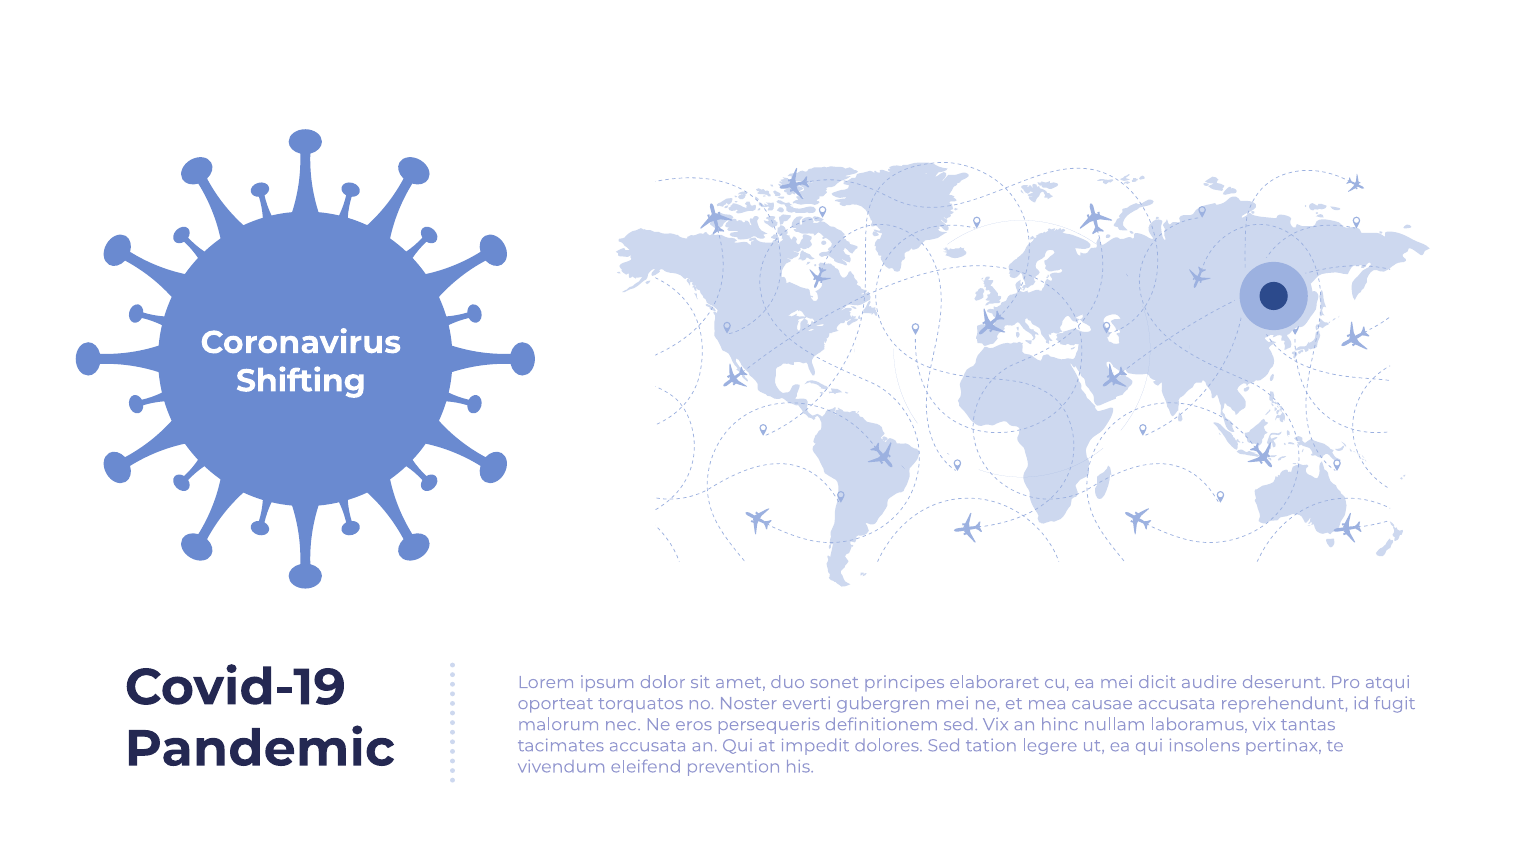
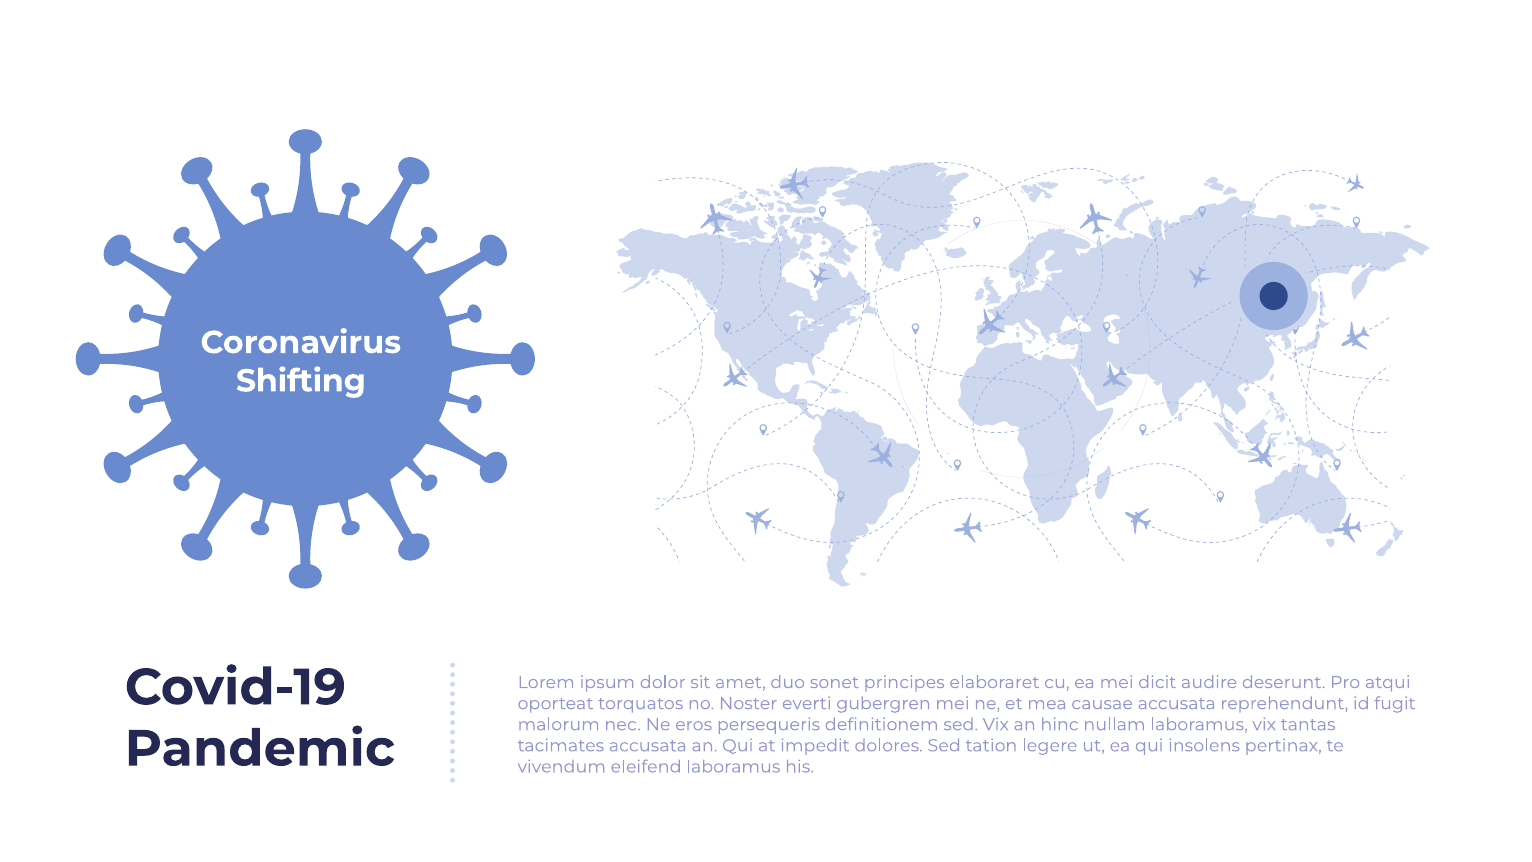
eleifend prevention: prevention -> laboramus
